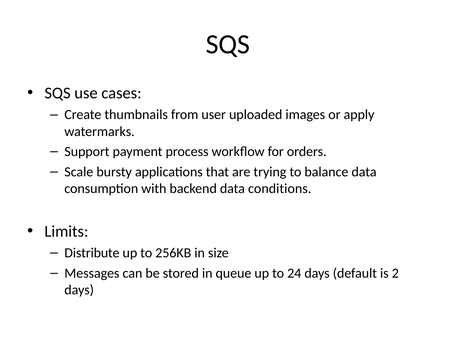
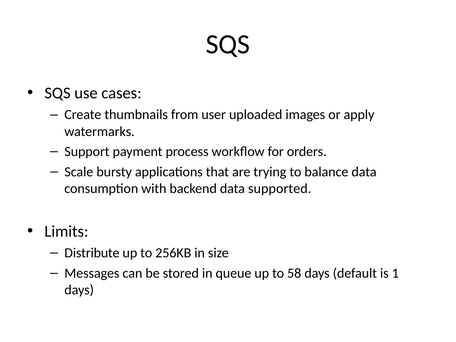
conditions: conditions -> supported
24: 24 -> 58
2: 2 -> 1
